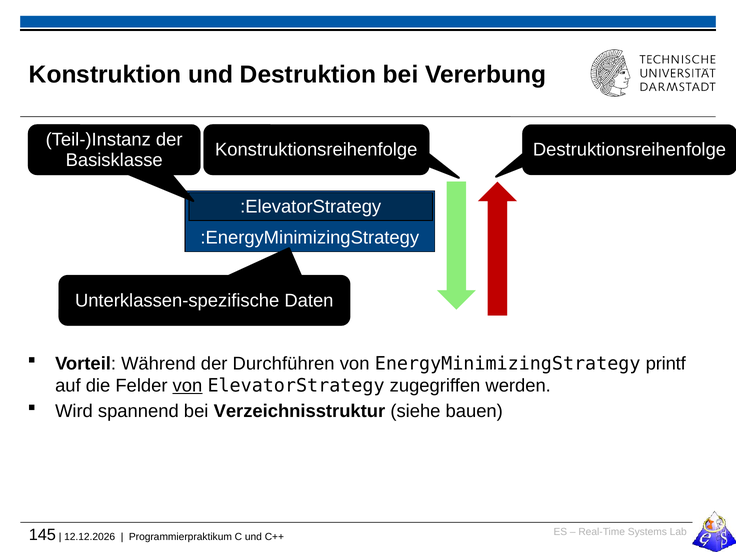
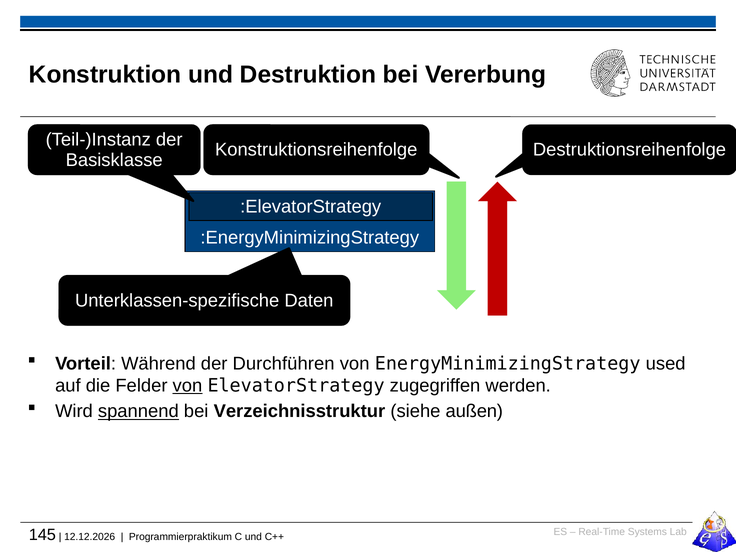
printf: printf -> used
spannend underline: none -> present
bauen: bauen -> außen
